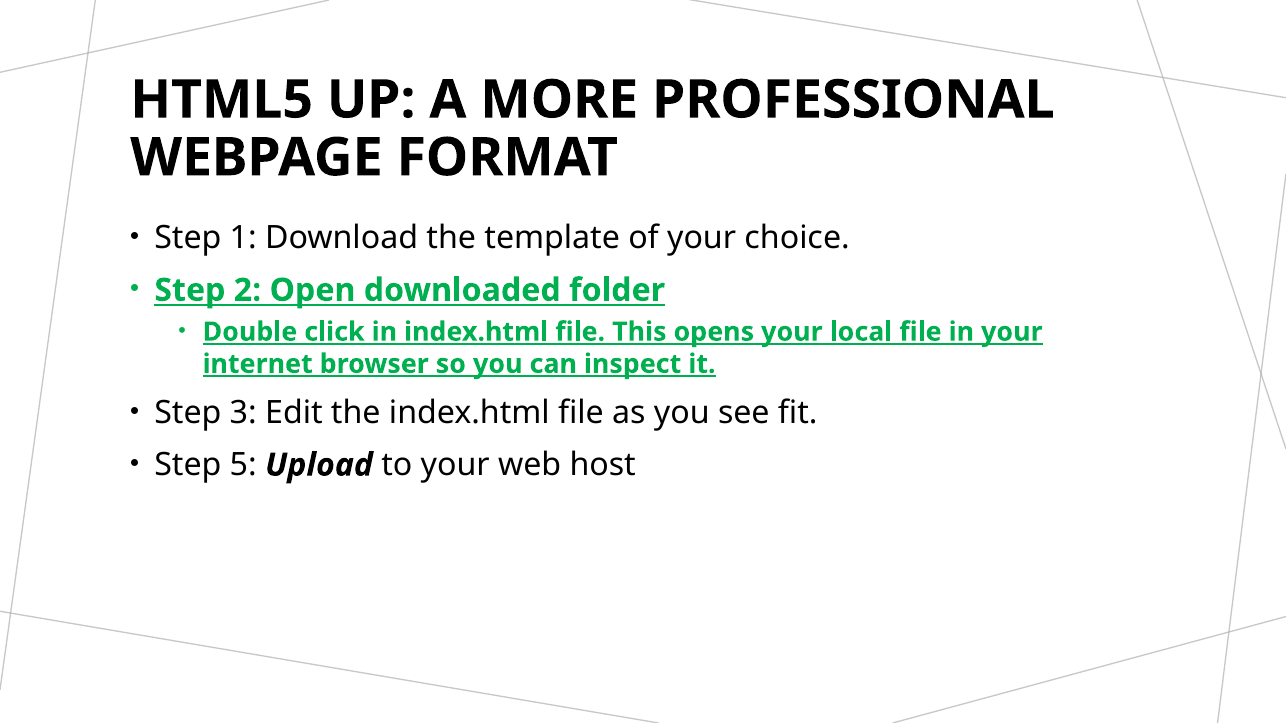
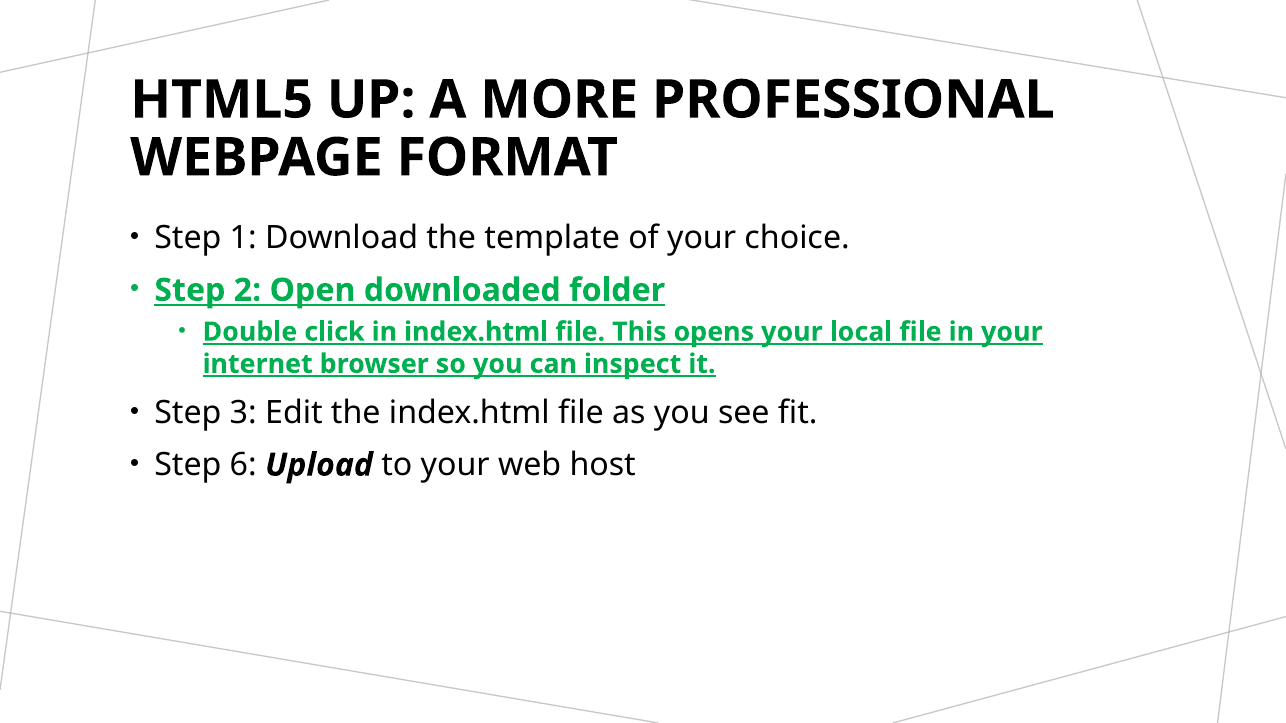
5: 5 -> 6
